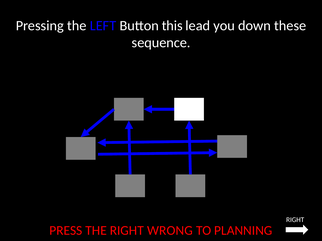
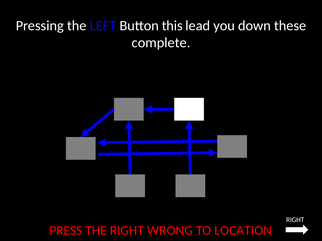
sequence: sequence -> complete
PLANNING: PLANNING -> LOCATION
